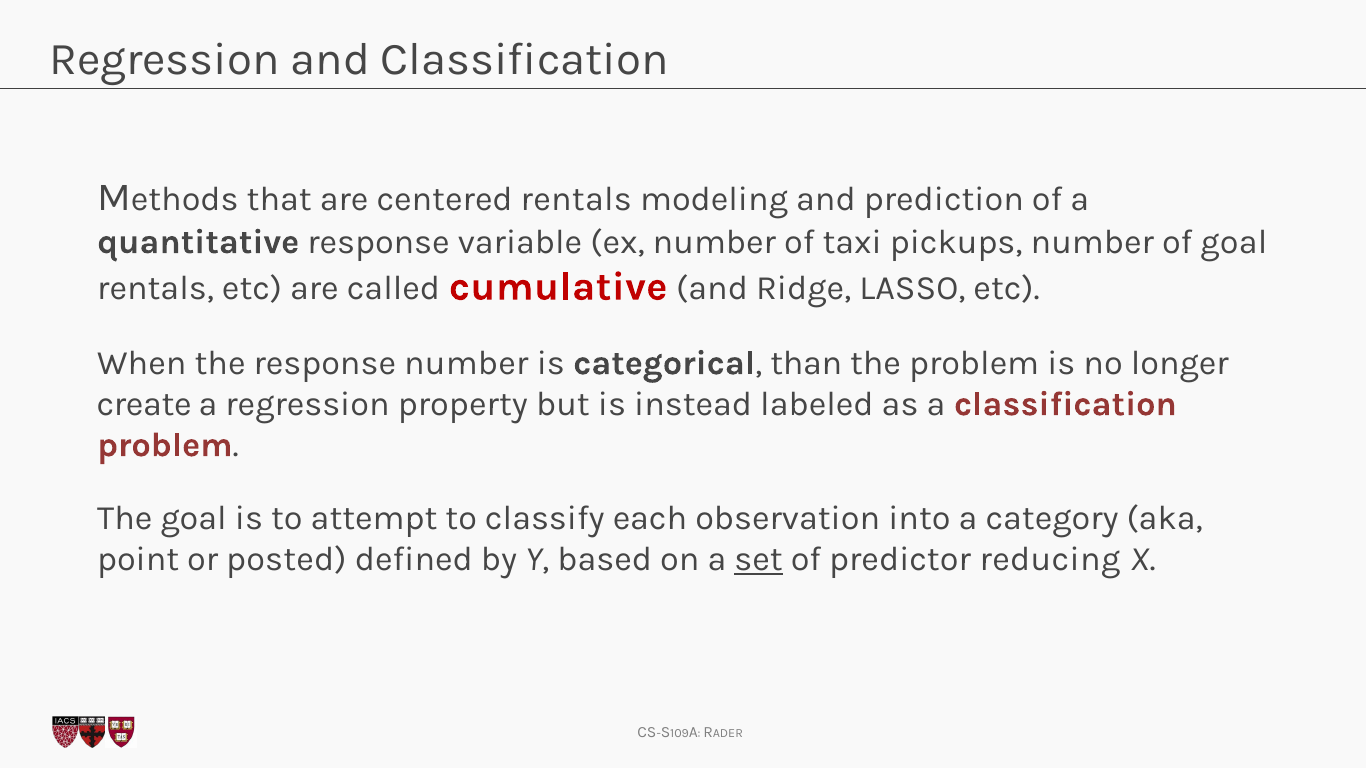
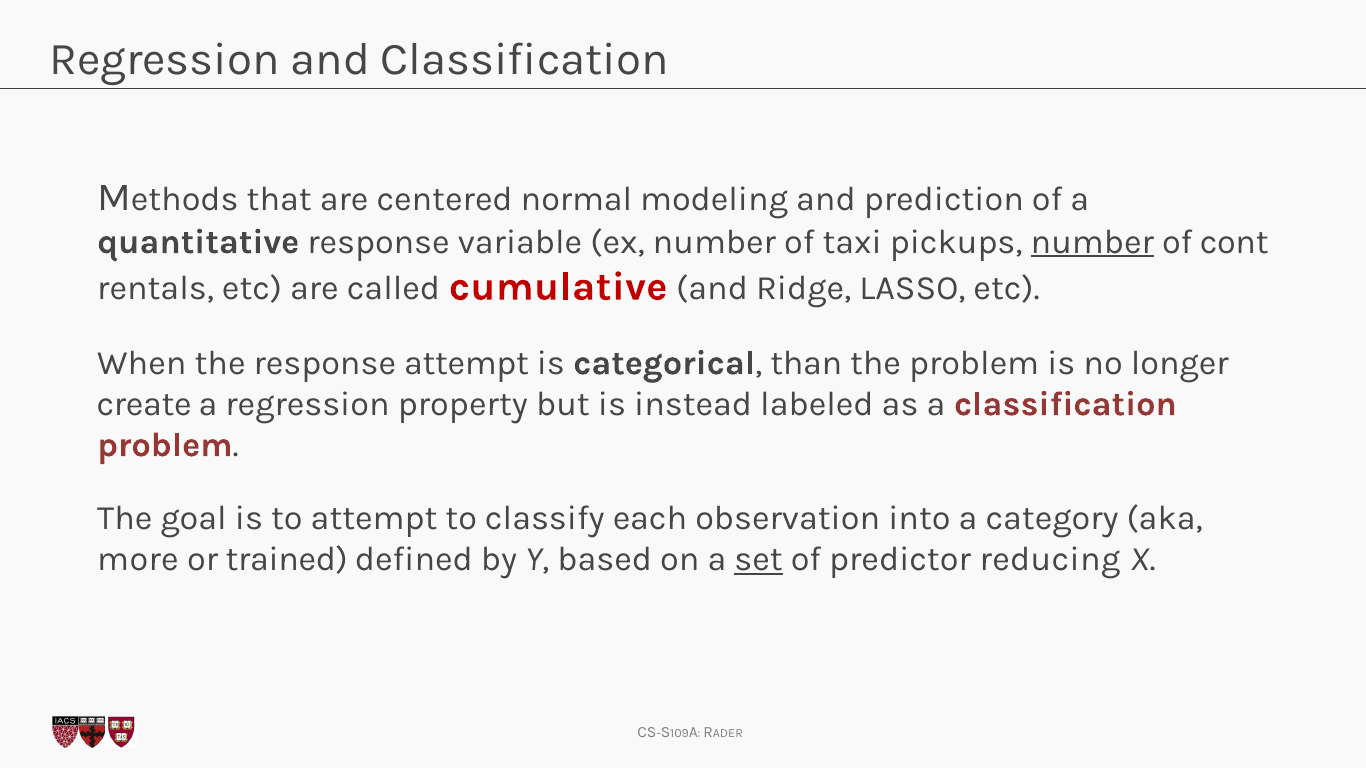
centered rentals: rentals -> normal
number at (1092, 242) underline: none -> present
of goal: goal -> cont
response number: number -> attempt
point: point -> more
posted: posted -> trained
